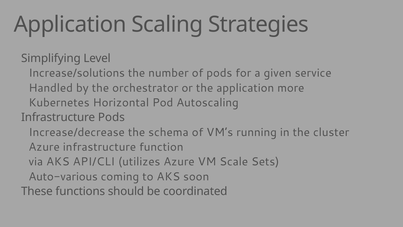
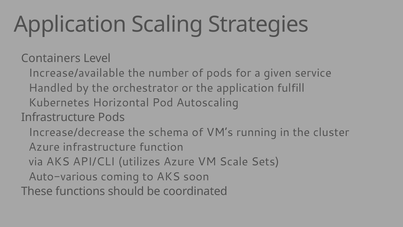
Simplifying: Simplifying -> Containers
Increase/solutions: Increase/solutions -> Increase/available
more: more -> fulfill
